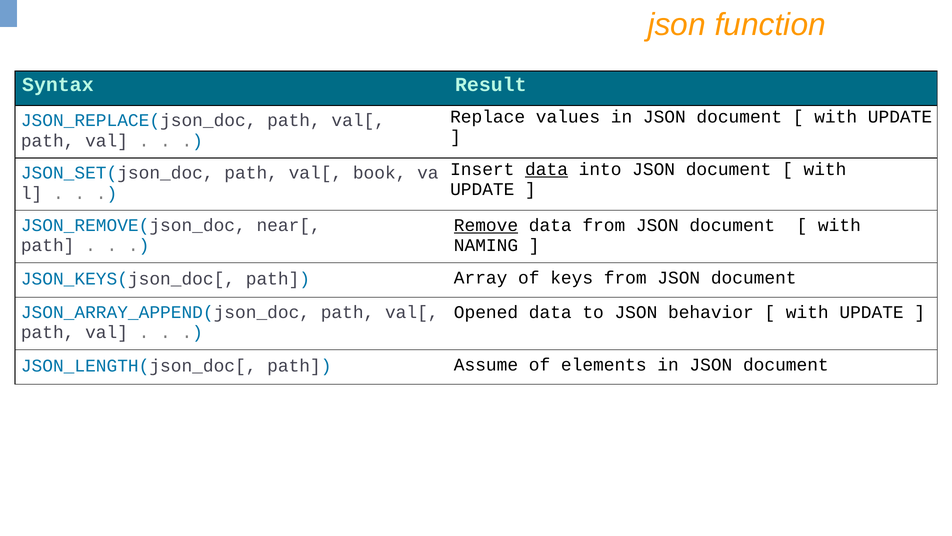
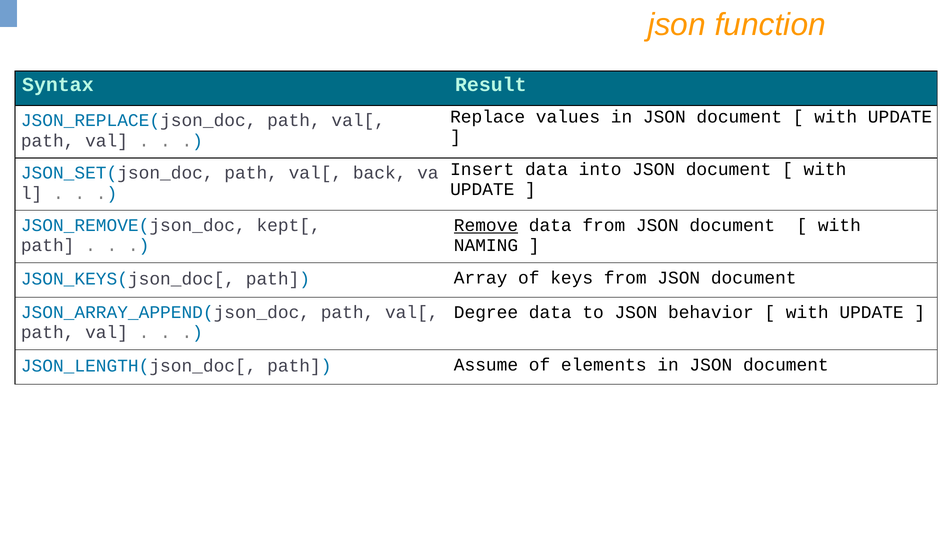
data at (547, 169) underline: present -> none
book: book -> back
near[: near[ -> kept[
Opened: Opened -> Degree
